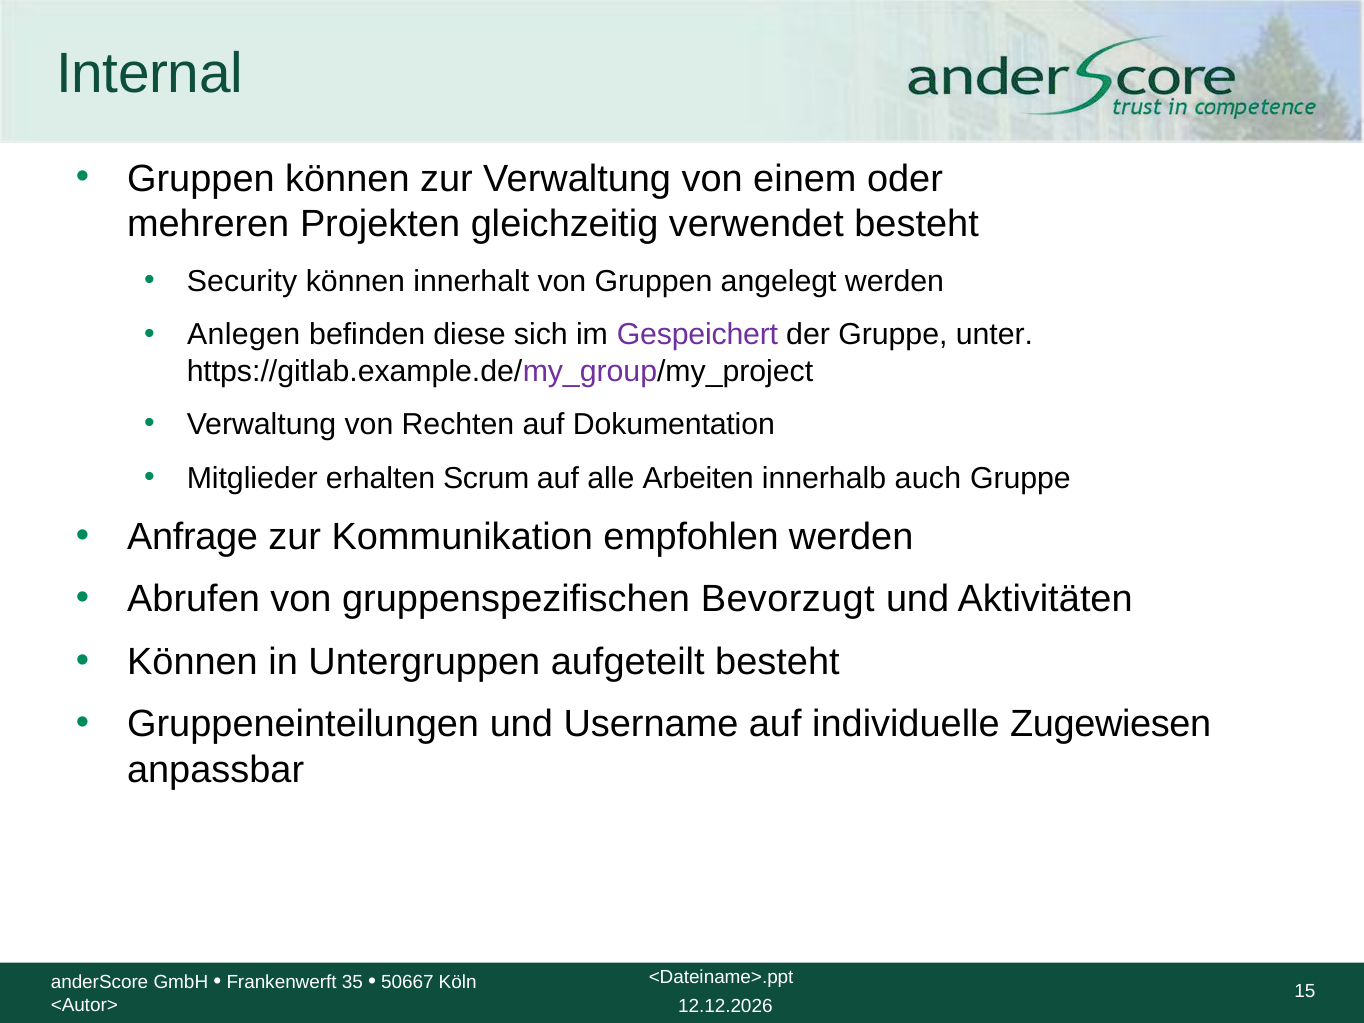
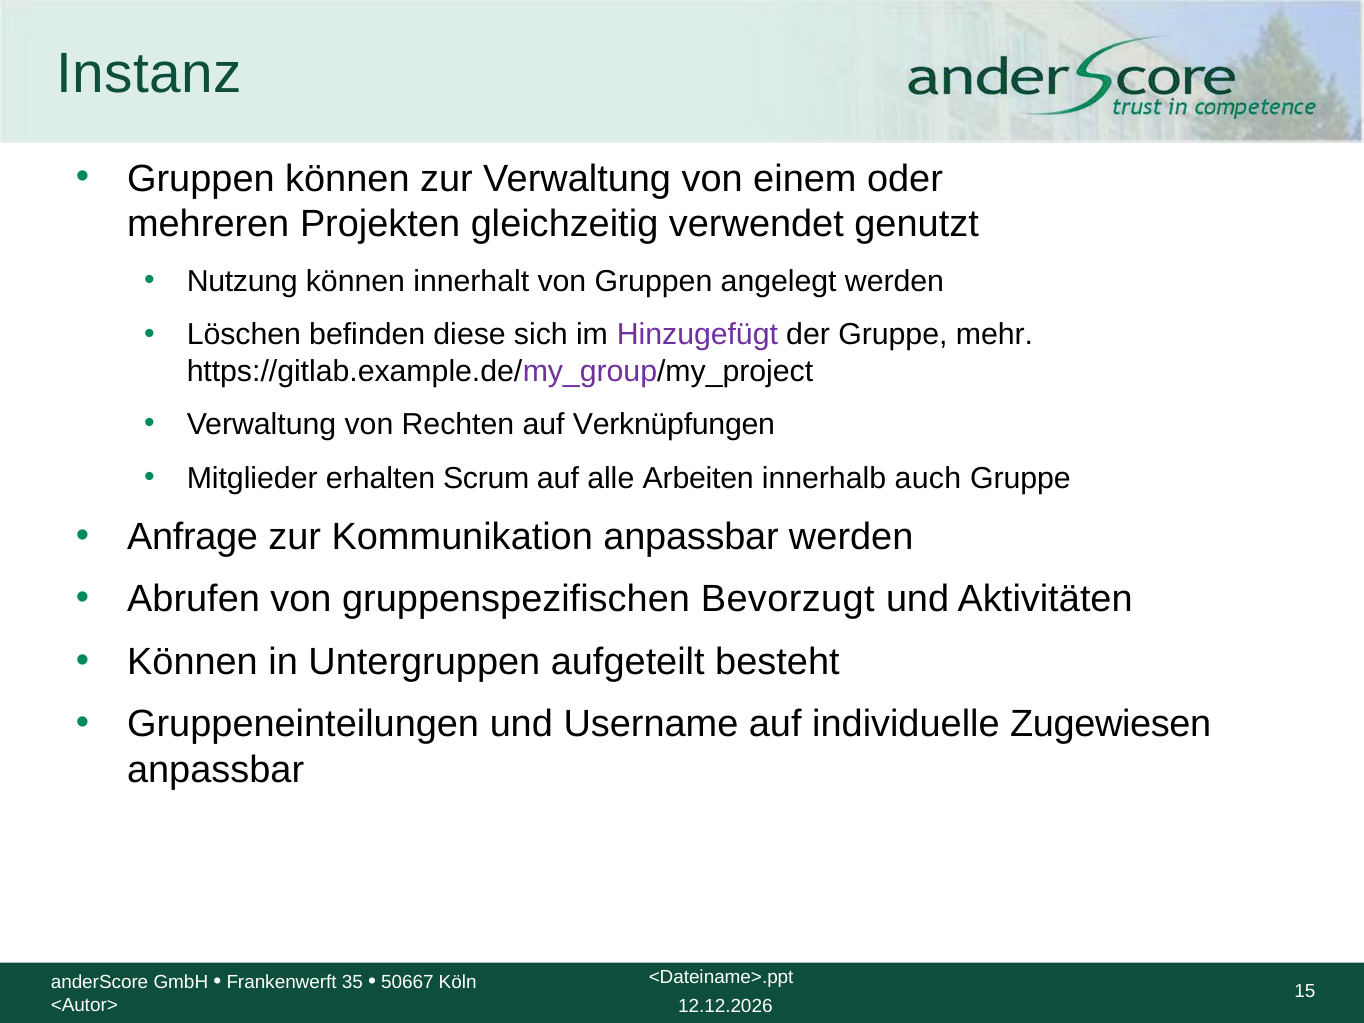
Internal: Internal -> Instanz
verwendet besteht: besteht -> genutzt
Security: Security -> Nutzung
Anlegen: Anlegen -> Löschen
Gespeichert: Gespeichert -> Hinzugefügt
unter: unter -> mehr
Dokumentation: Dokumentation -> Verknüpfungen
Kommunikation empfohlen: empfohlen -> anpassbar
